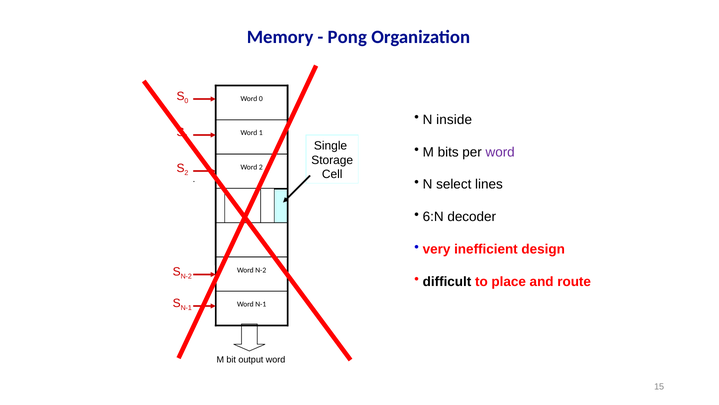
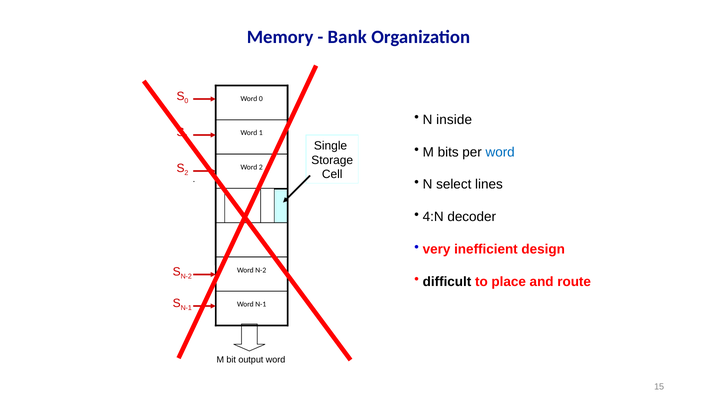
Pong: Pong -> Bank
word at (500, 152) colour: purple -> blue
6:N: 6:N -> 4:N
